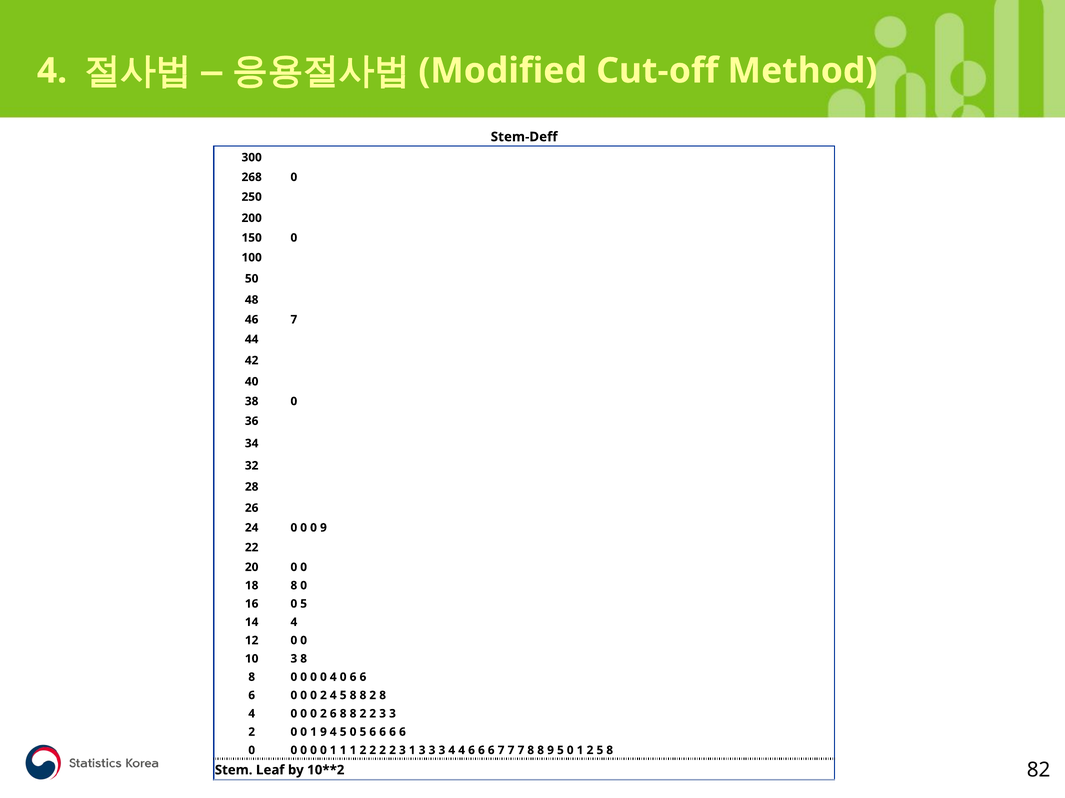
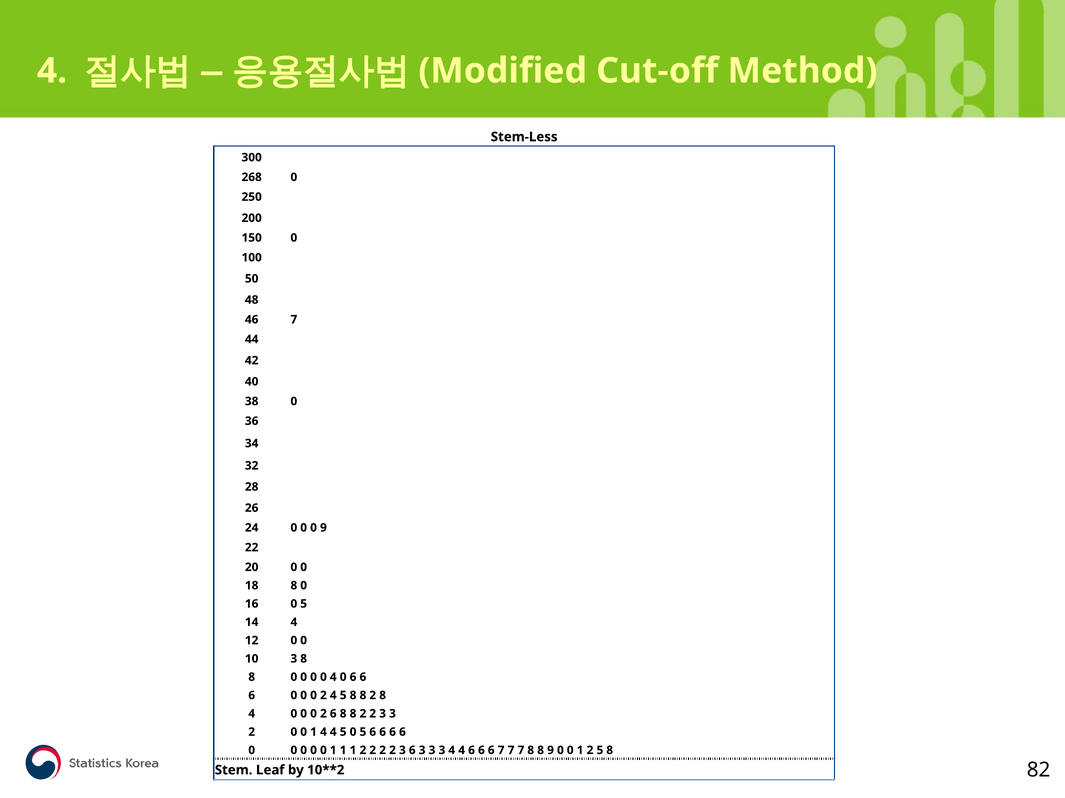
Stem-Deff: Stem-Deff -> Stem-Less
1 9: 9 -> 4
3 1: 1 -> 6
9 5: 5 -> 0
